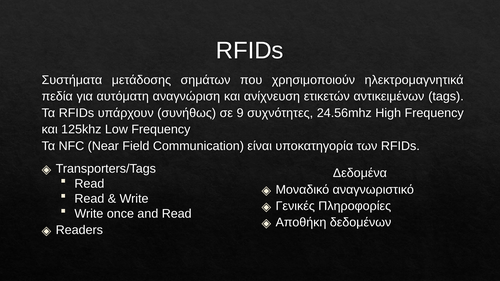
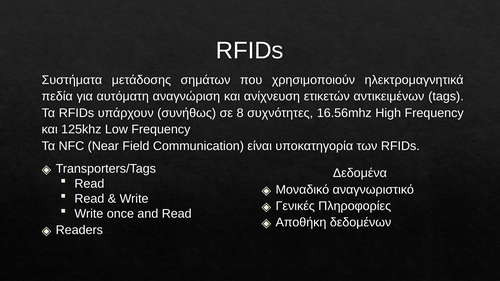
9: 9 -> 8
24.56mhz: 24.56mhz -> 16.56mhz
